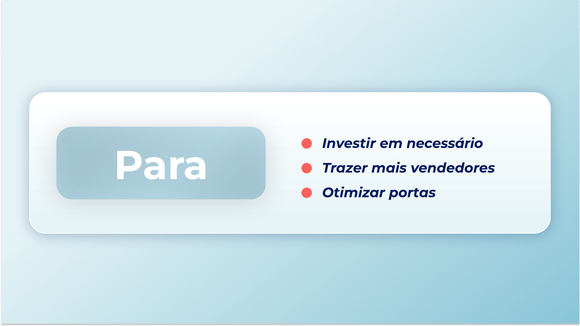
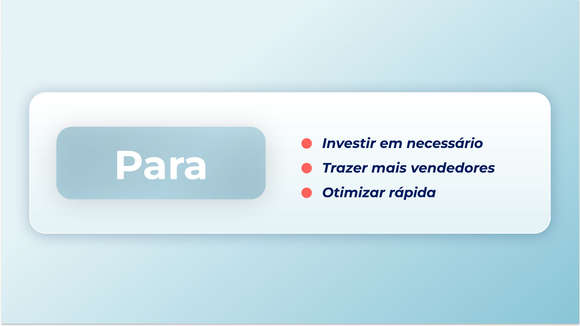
portas: portas -> rápida
